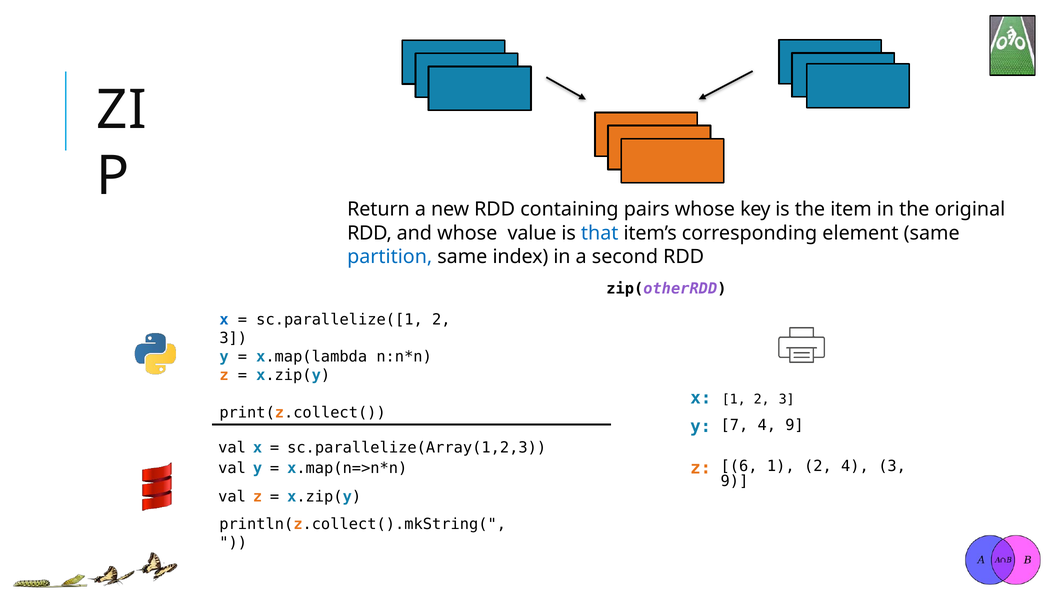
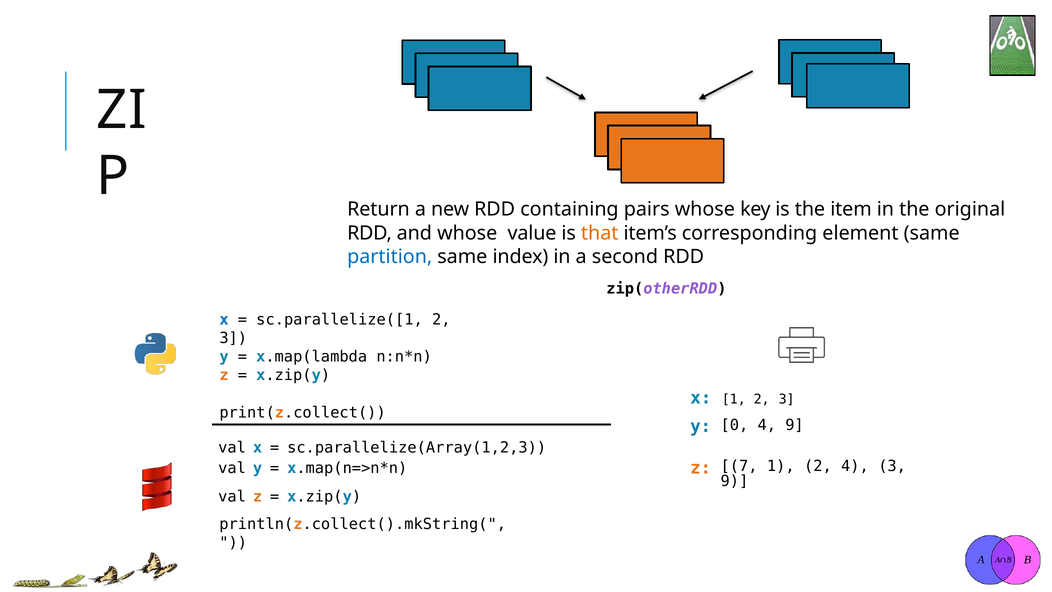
that colour: blue -> orange
7: 7 -> 0
6: 6 -> 7
